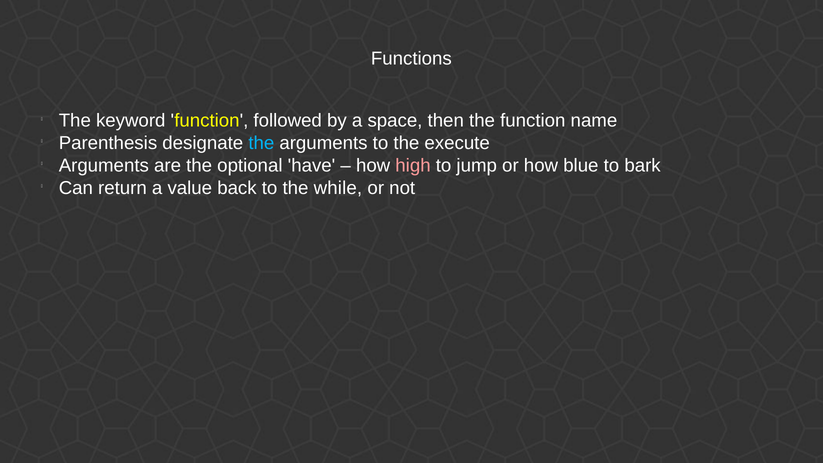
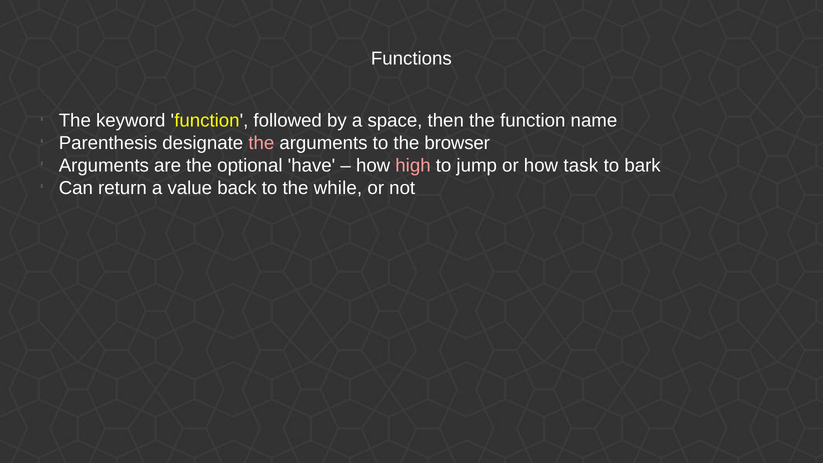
the at (261, 143) colour: light blue -> pink
execute: execute -> browser
blue: blue -> task
